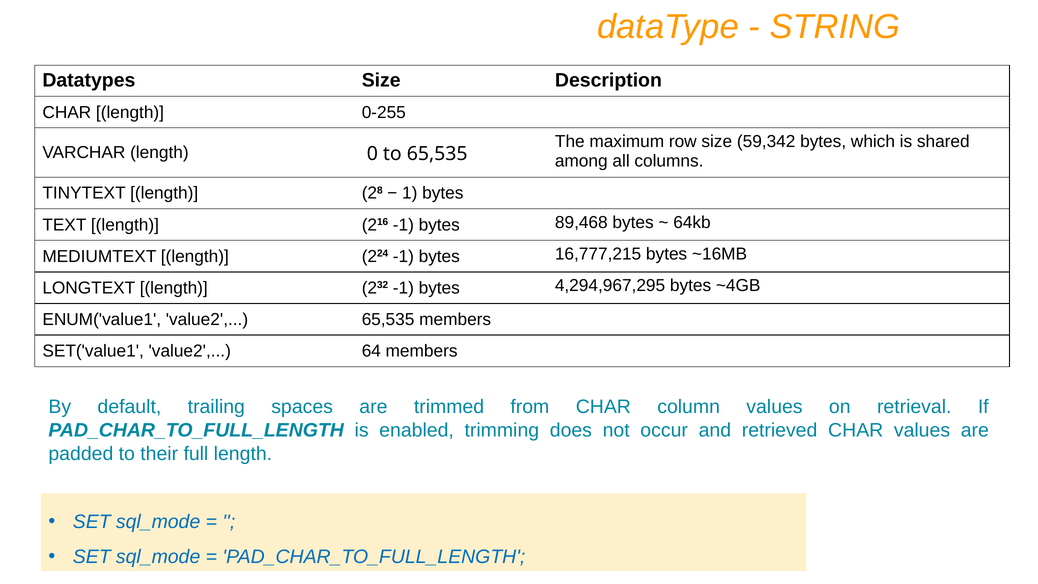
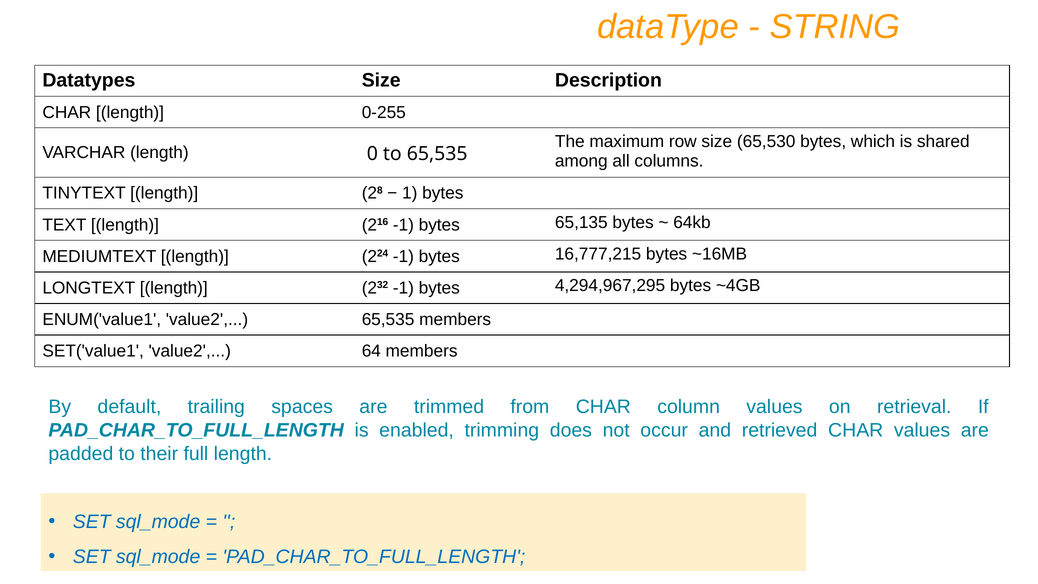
59,342: 59,342 -> 65,530
89,468: 89,468 -> 65,135
